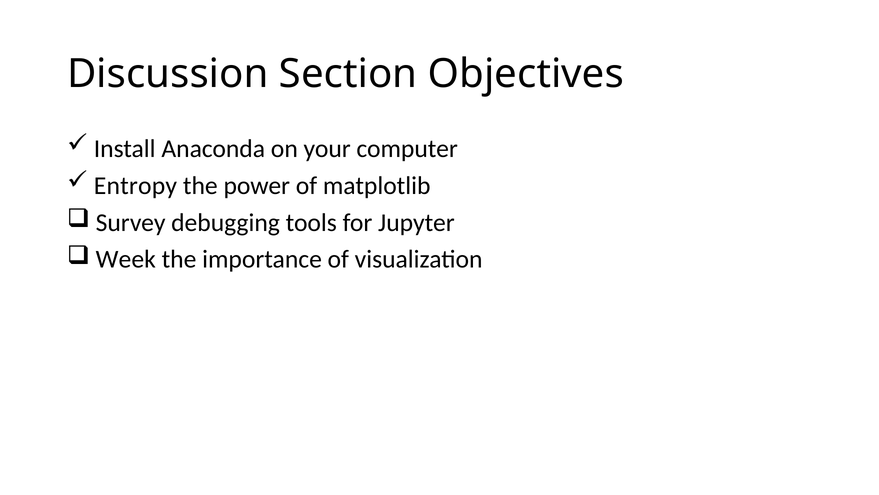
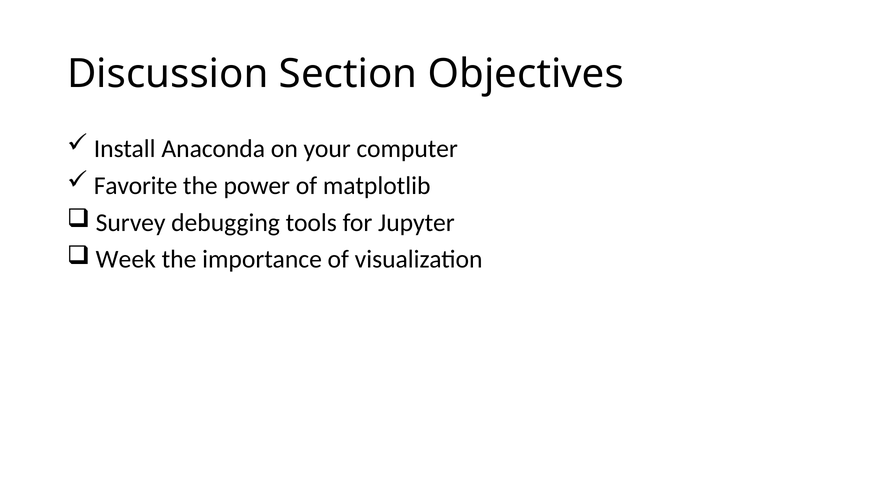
Entropy: Entropy -> Favorite
